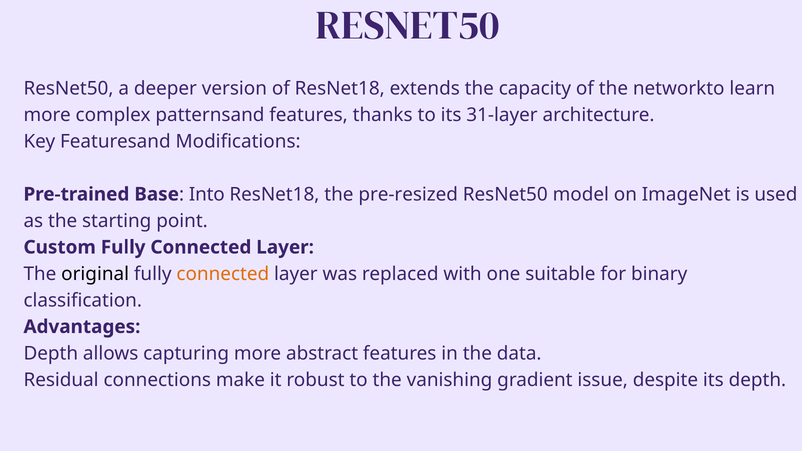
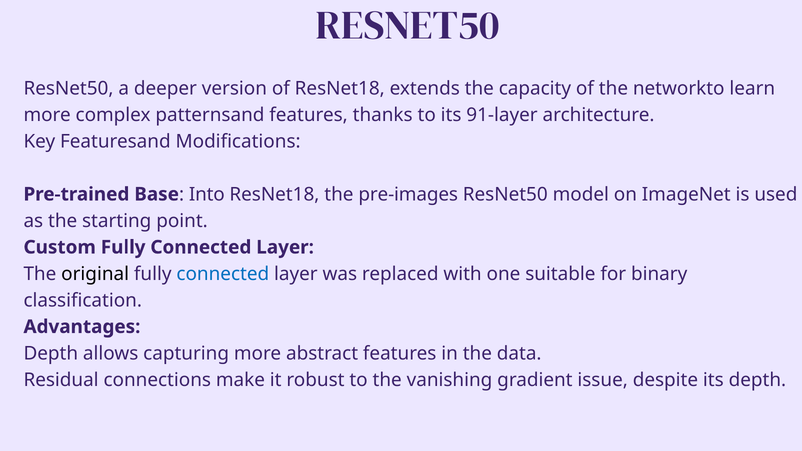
31-layer: 31-layer -> 91-layer
pre-resized: pre-resized -> pre-images
connected at (223, 274) colour: orange -> blue
